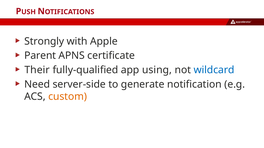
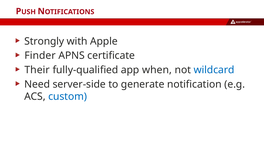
Parent: Parent -> Finder
using: using -> when
custom colour: orange -> blue
